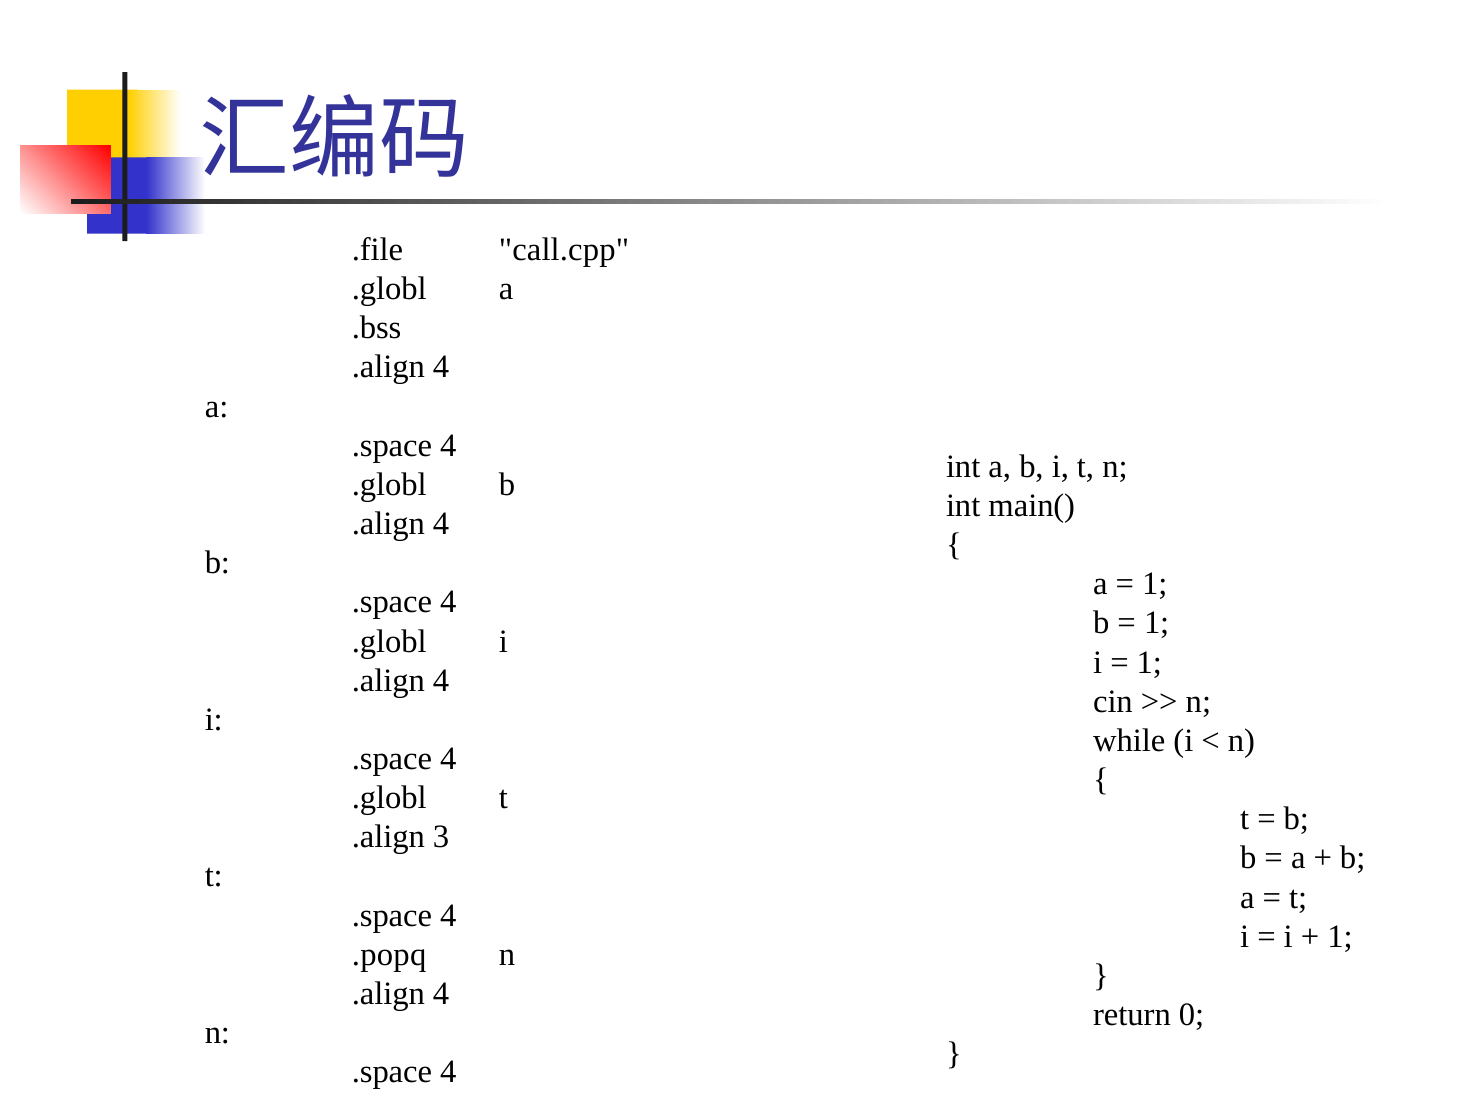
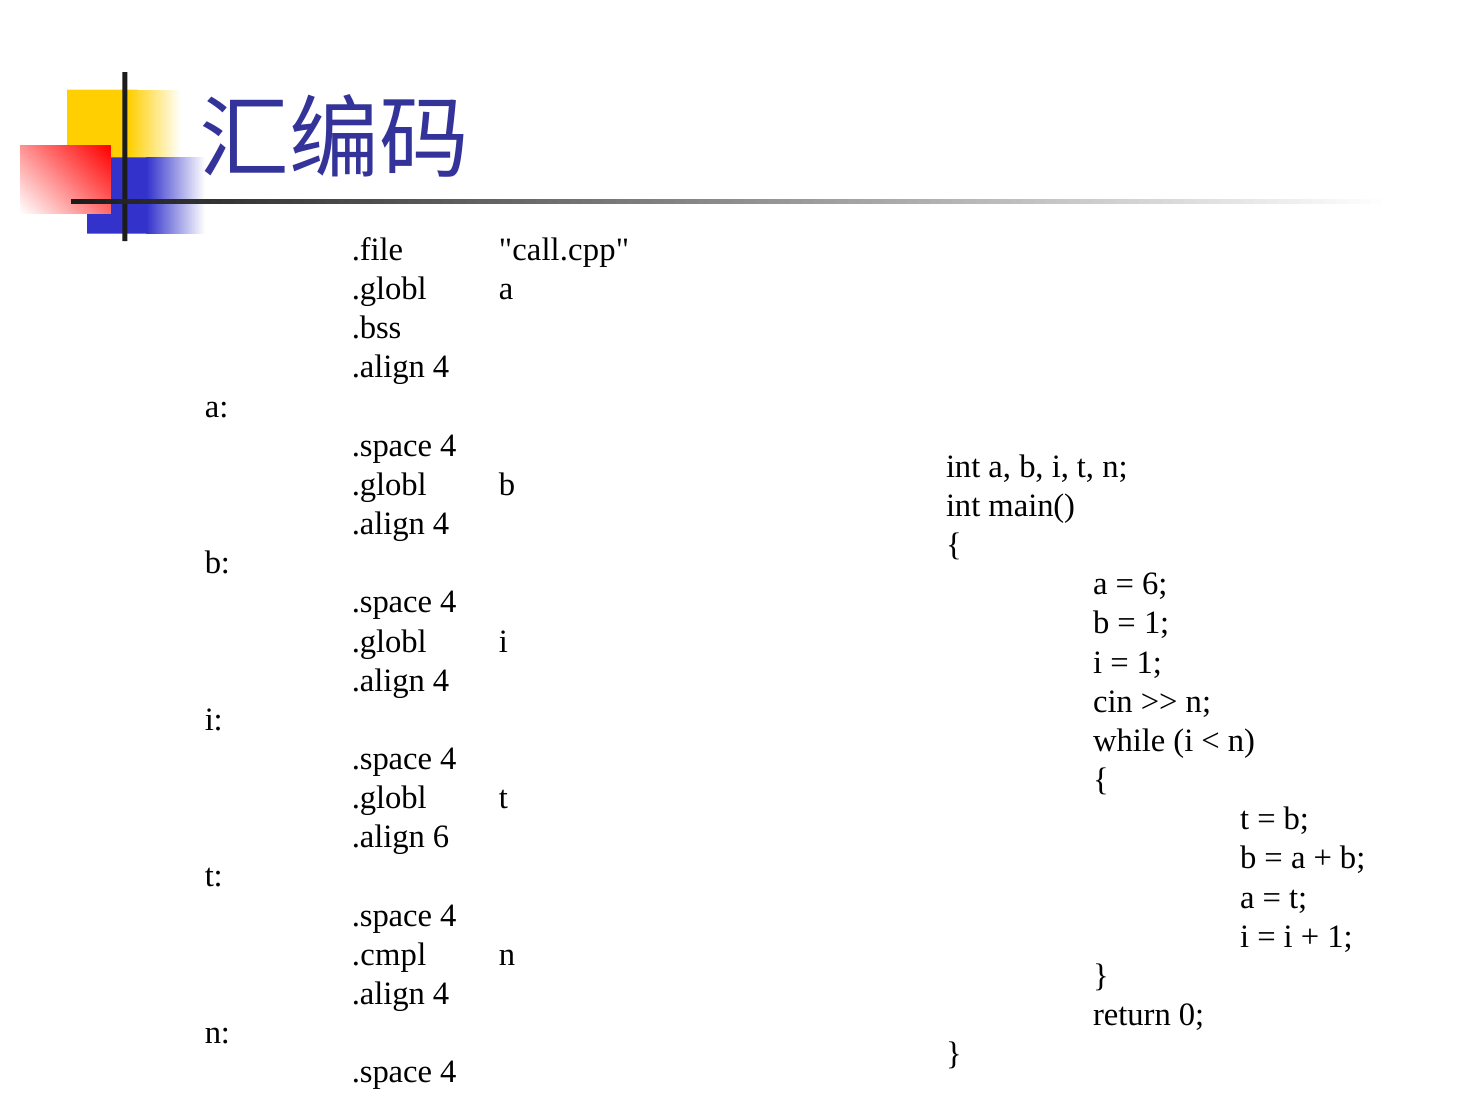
1 at (1155, 584): 1 -> 6
.align 3: 3 -> 6
.popq: .popq -> .cmpl
